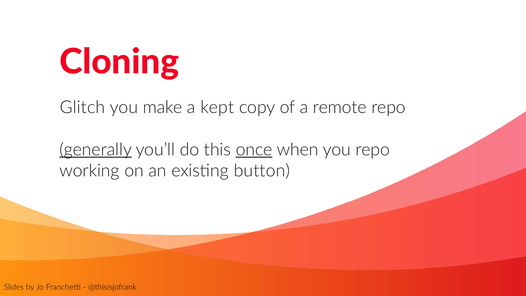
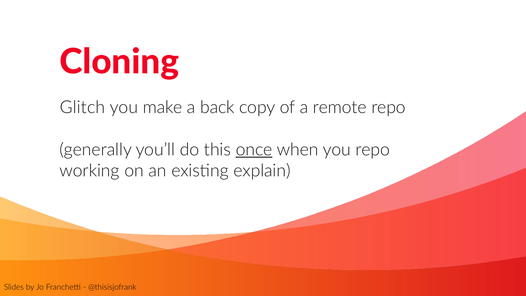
kept: kept -> back
generally underline: present -> none
button: button -> explain
